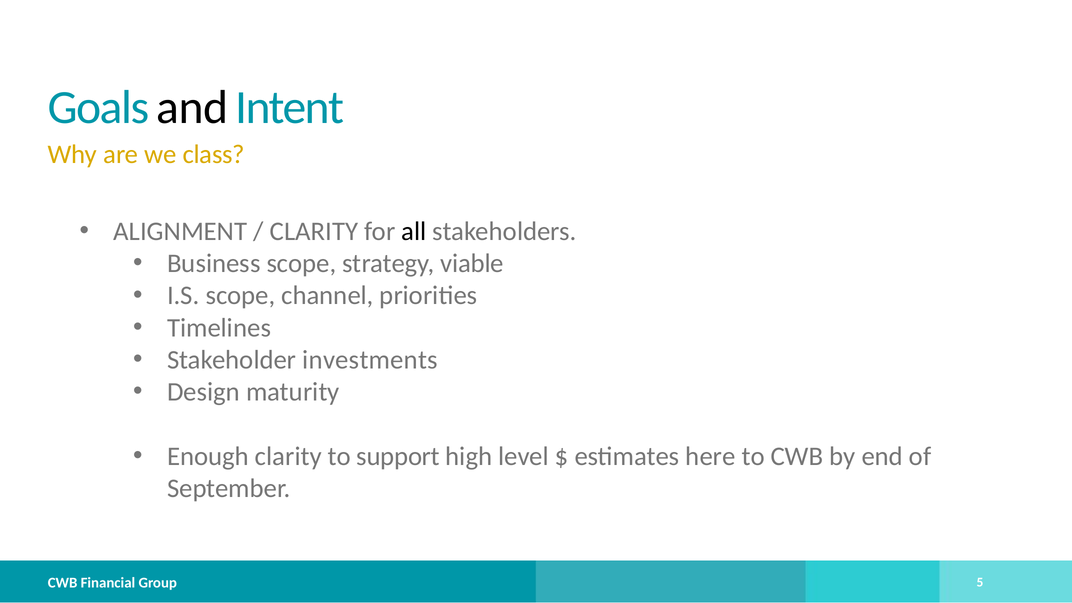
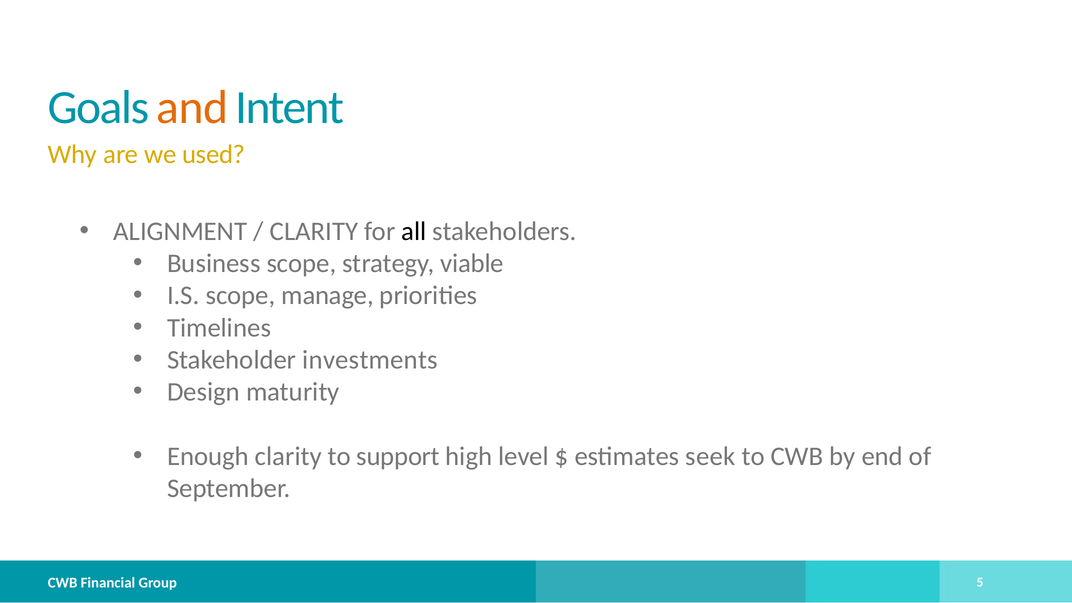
and colour: black -> orange
class: class -> used
channel: channel -> manage
here: here -> seek
